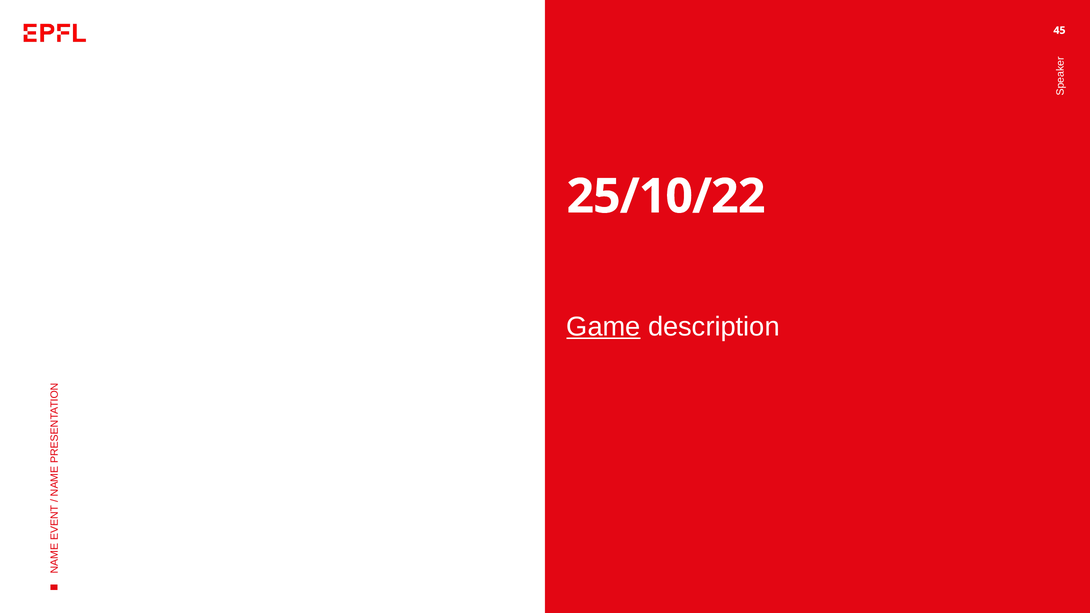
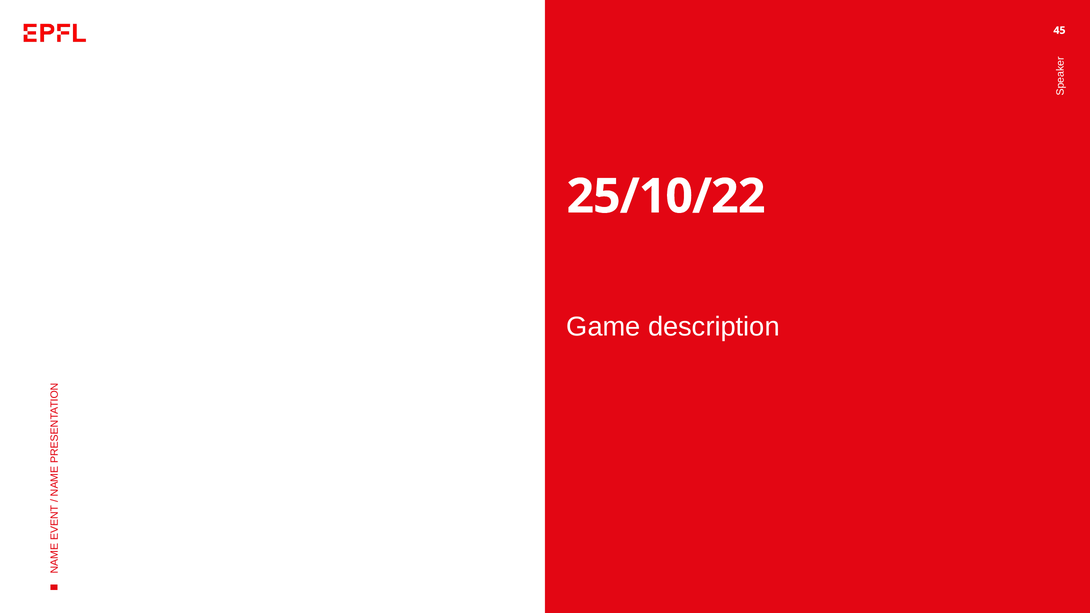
Game underline: present -> none
